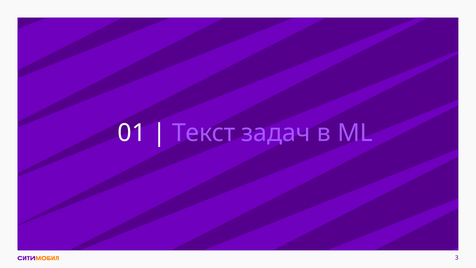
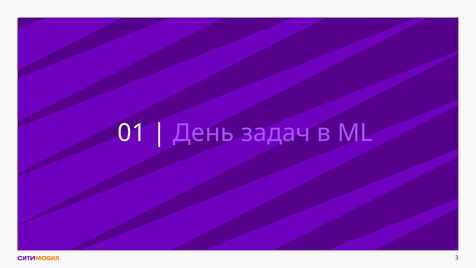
Текст: Текст -> День
